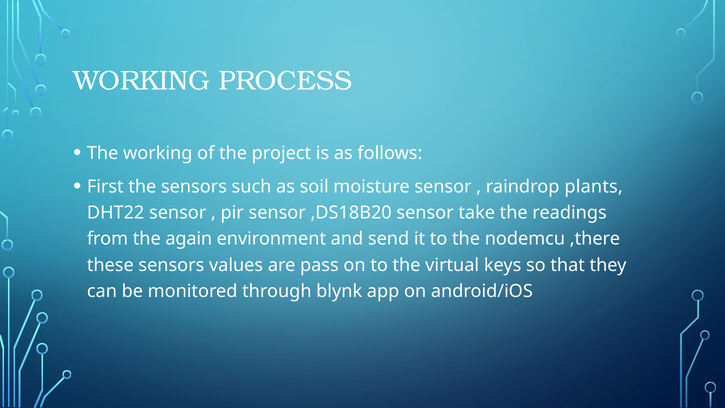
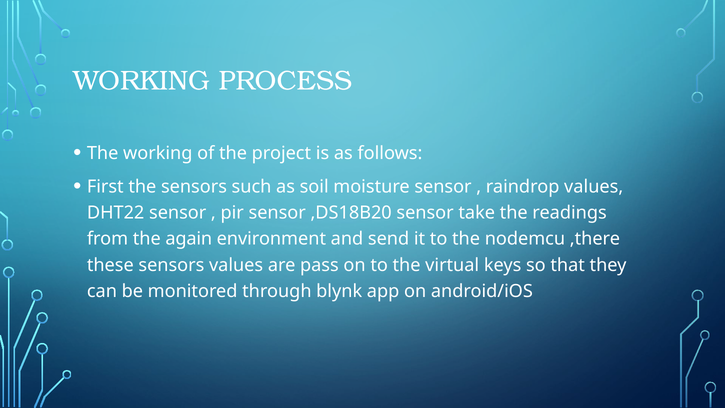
raindrop plants: plants -> values
